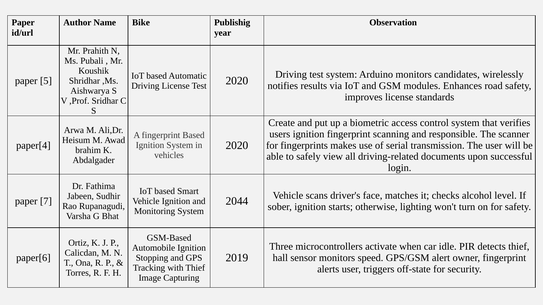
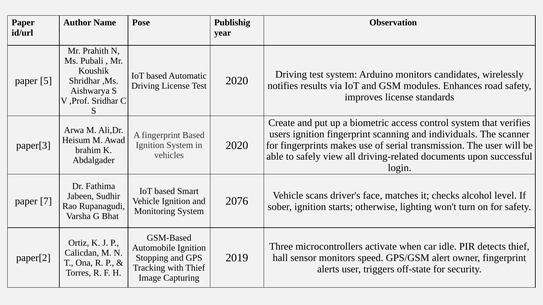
Bike: Bike -> Pose
responsible: responsible -> individuals
paper[4: paper[4 -> paper[3
2044: 2044 -> 2076
paper[6: paper[6 -> paper[2
